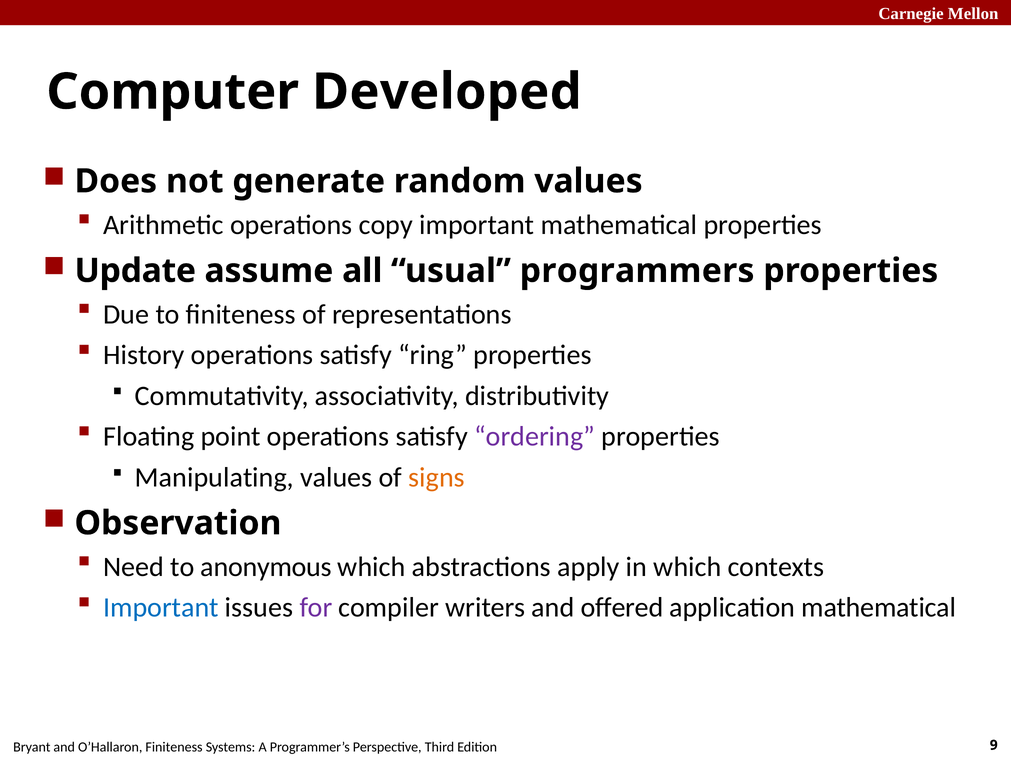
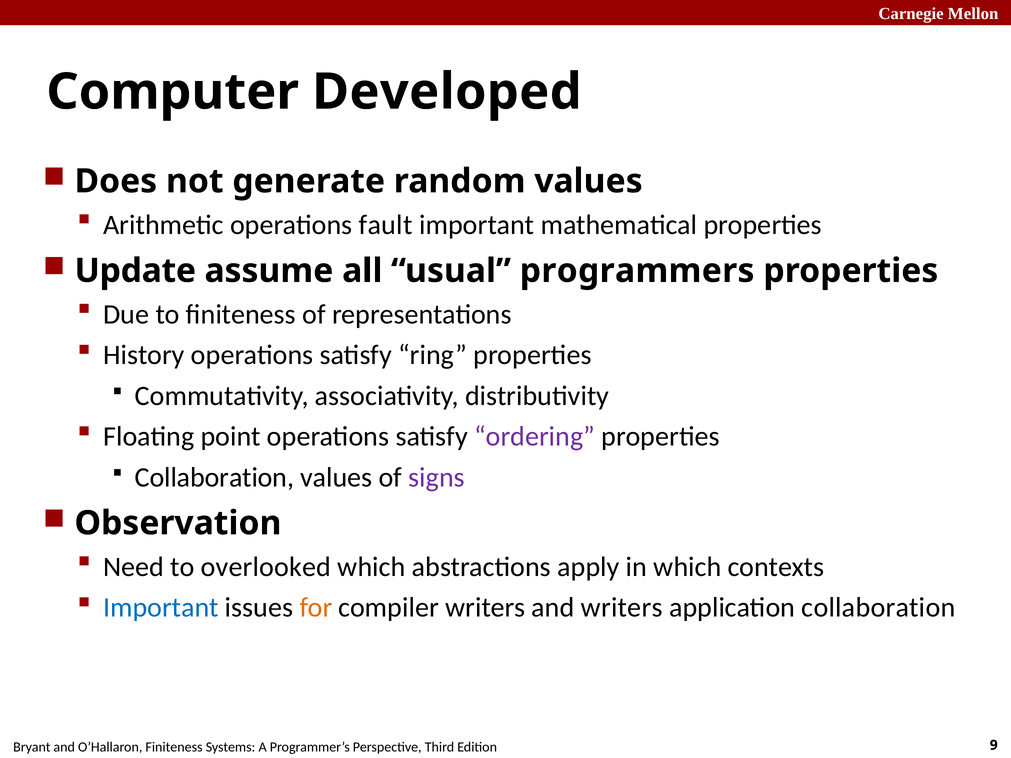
copy: copy -> fault
Manipulating at (214, 477): Manipulating -> Collaboration
signs colour: orange -> purple
anonymous: anonymous -> overlooked
for colour: purple -> orange
and offered: offered -> writers
application mathematical: mathematical -> collaboration
